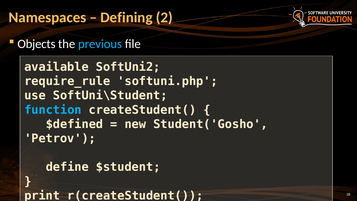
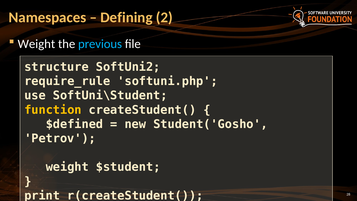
Objects at (37, 44): Objects -> Weight
available: available -> structure
function colour: light blue -> yellow
define at (67, 167): define -> weight
